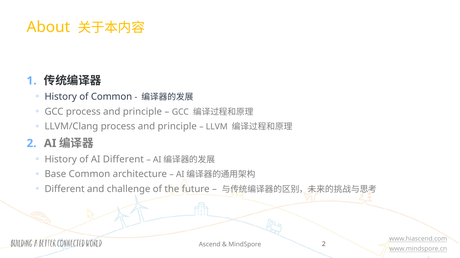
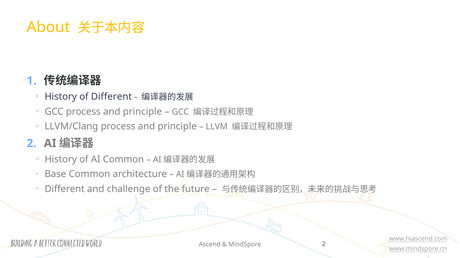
of Common: Common -> Different
AI Different: Different -> Common
